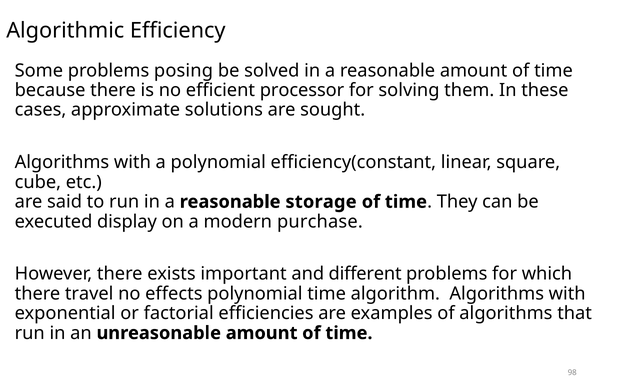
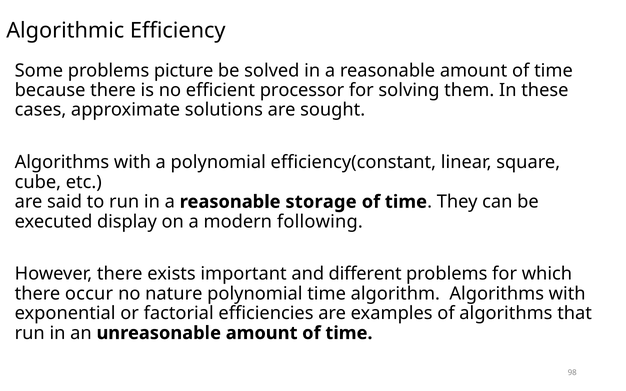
posing: posing -> picture
purchase: purchase -> following
travel: travel -> occur
effects: effects -> nature
